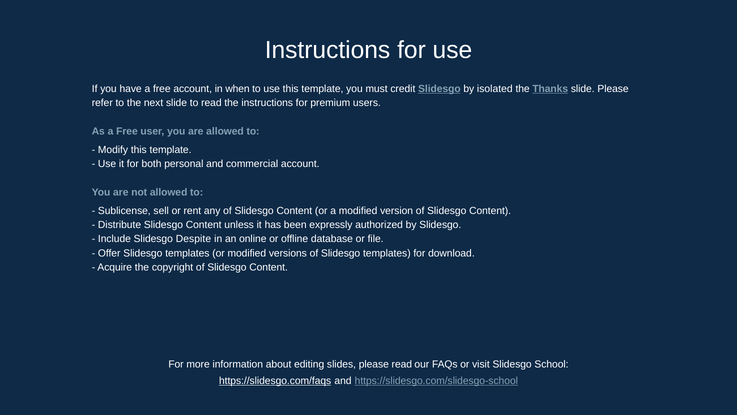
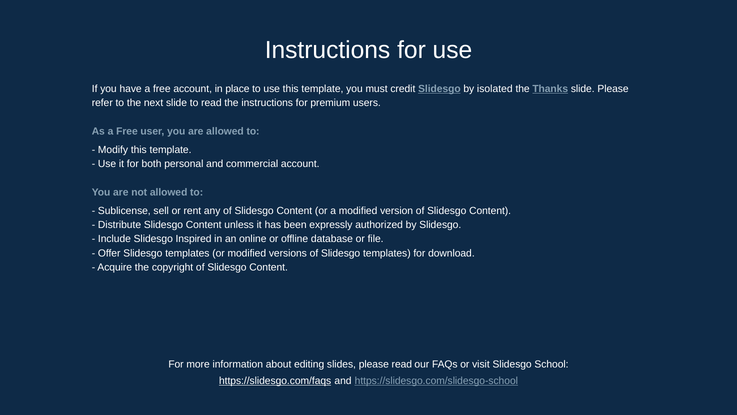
when: when -> place
Despite: Despite -> Inspired
